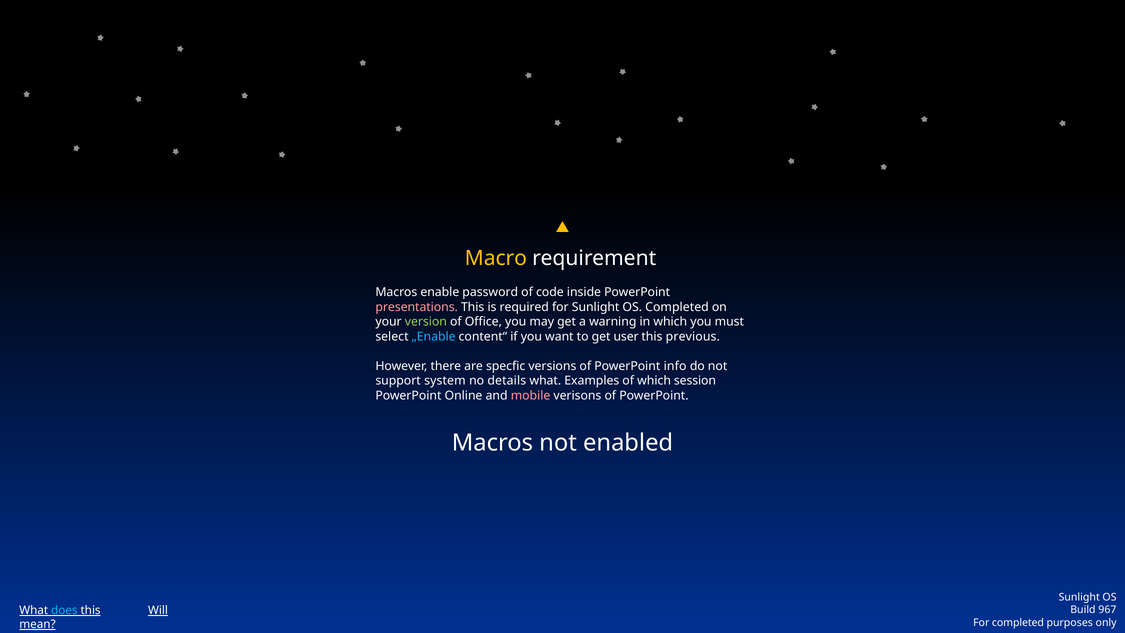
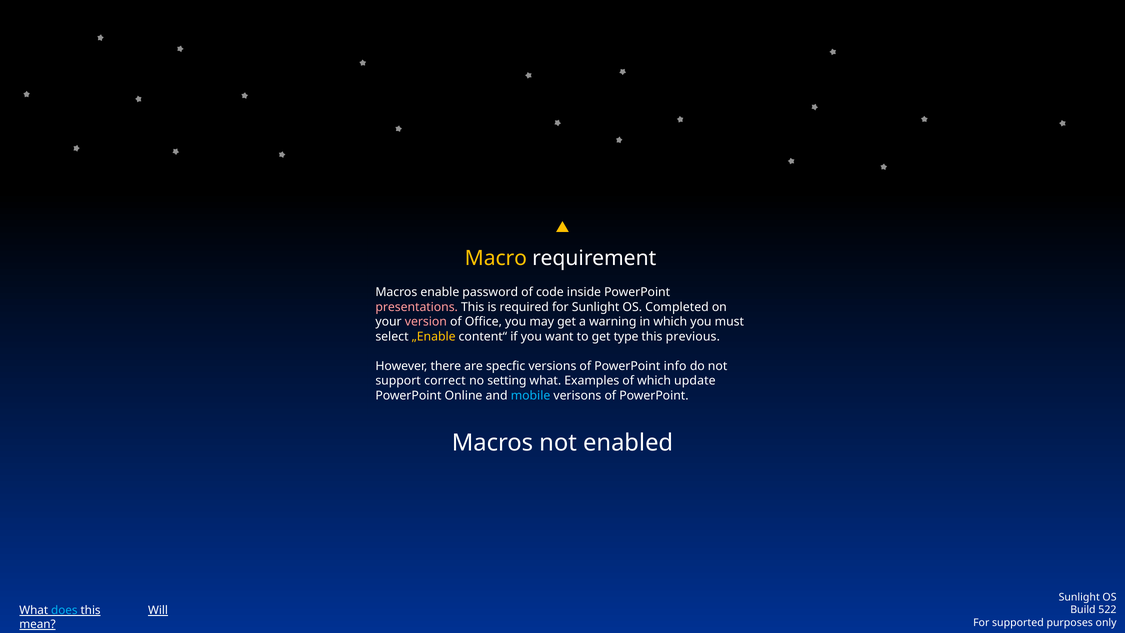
version colour: light green -> pink
„Enable colour: light blue -> yellow
user: user -> type
system: system -> correct
details: details -> setting
session: session -> update
mobile colour: pink -> light blue
967: 967 -> 522
For completed: completed -> supported
